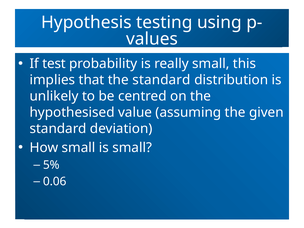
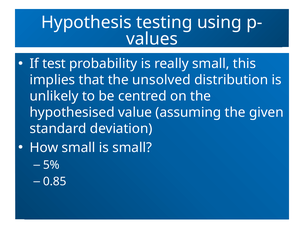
the standard: standard -> unsolved
0.06: 0.06 -> 0.85
